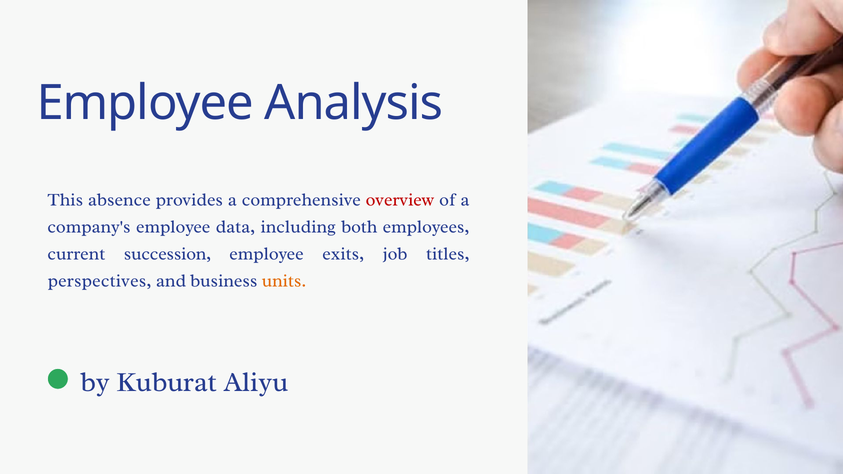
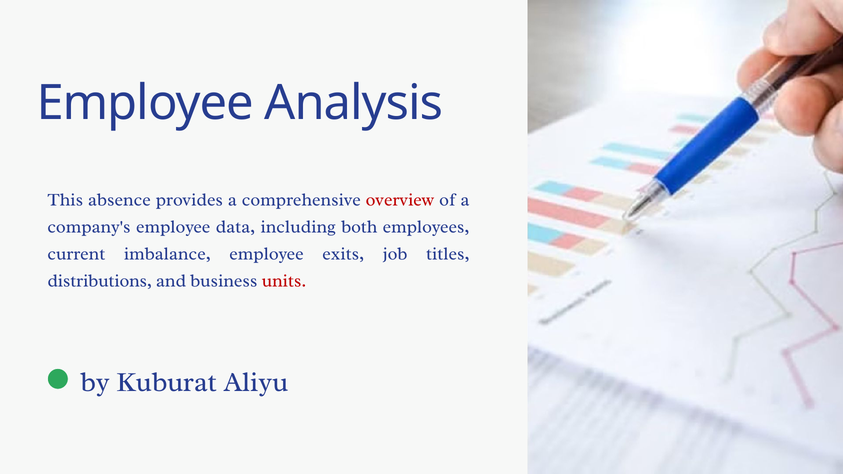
succession: succession -> imbalance
perspectives: perspectives -> distributions
units colour: orange -> red
